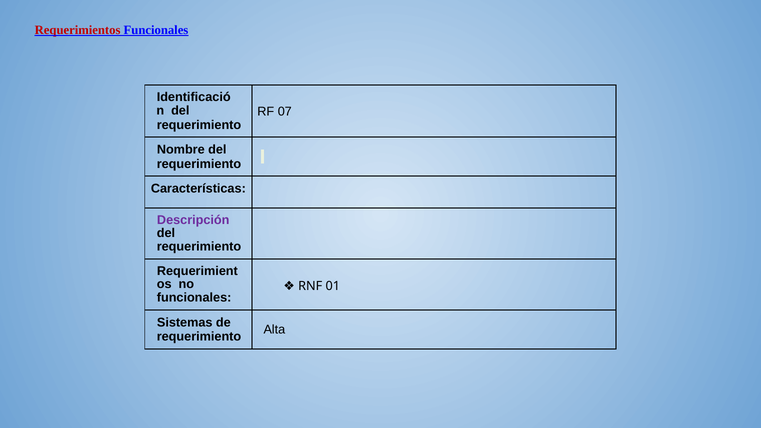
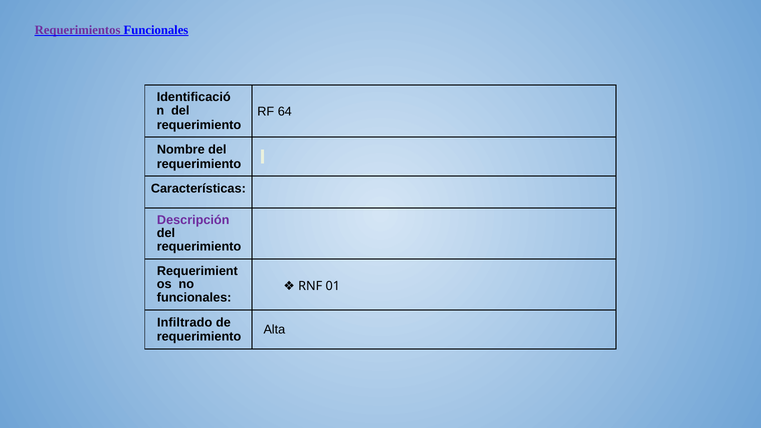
Requerimientos colour: red -> purple
07: 07 -> 64
Sistemas: Sistemas -> Infiltrado
